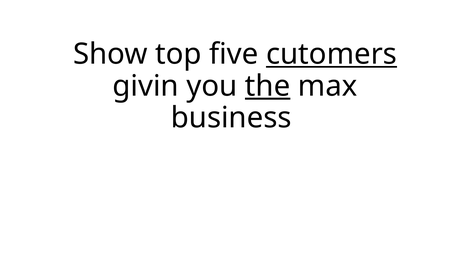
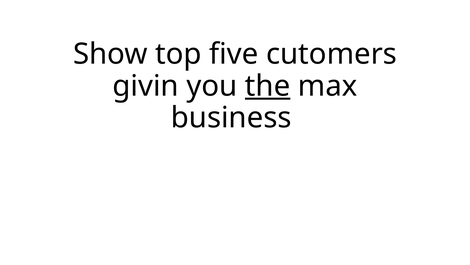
cutomers underline: present -> none
